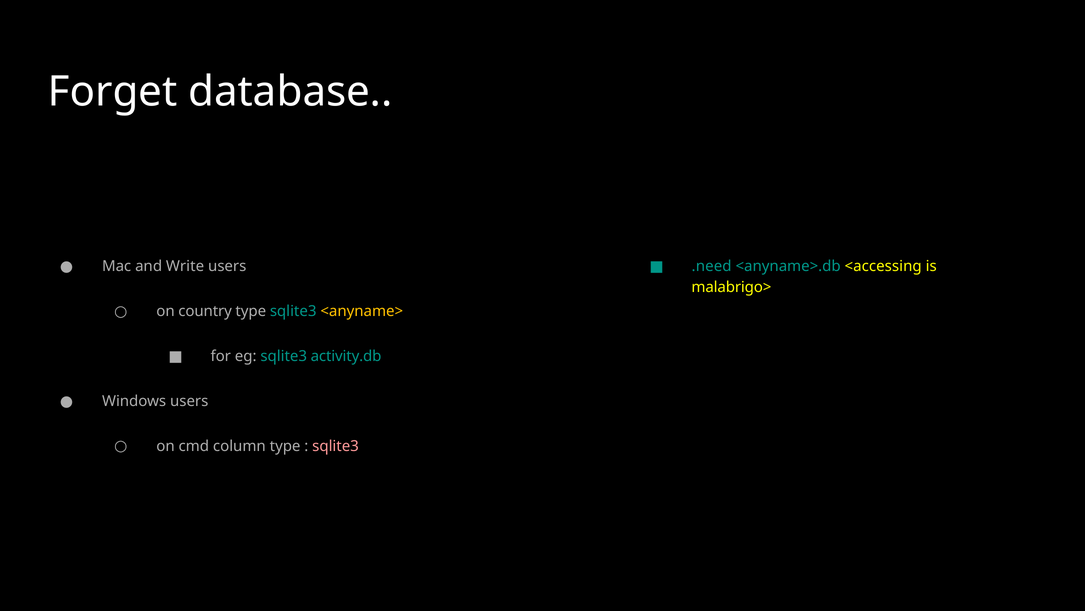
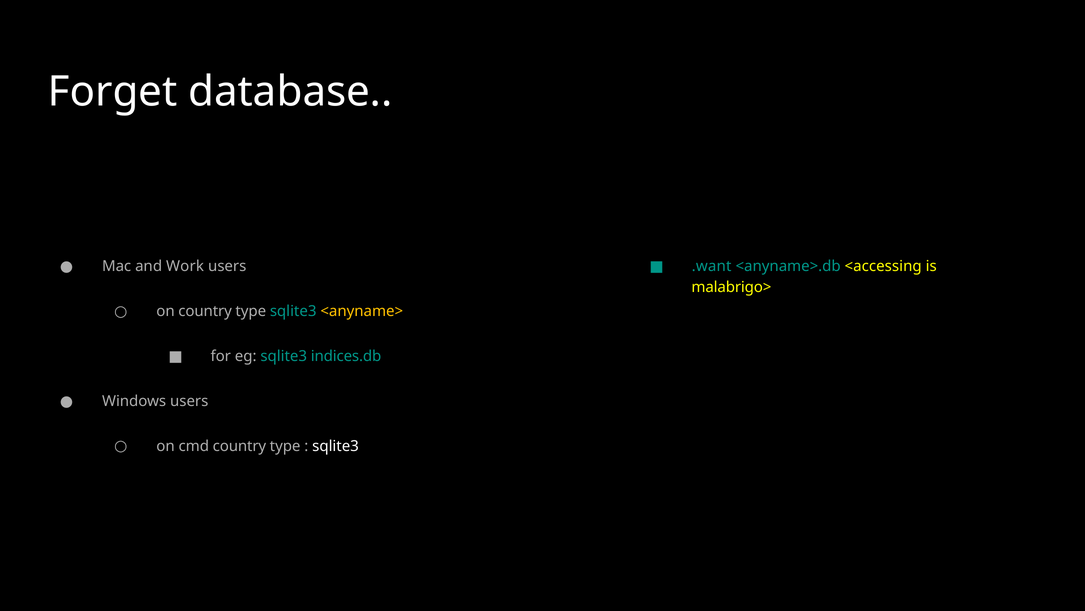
Write: Write -> Work
.need: .need -> .want
activity.db: activity.db -> indices.db
cmd column: column -> country
sqlite3 at (336, 446) colour: pink -> white
